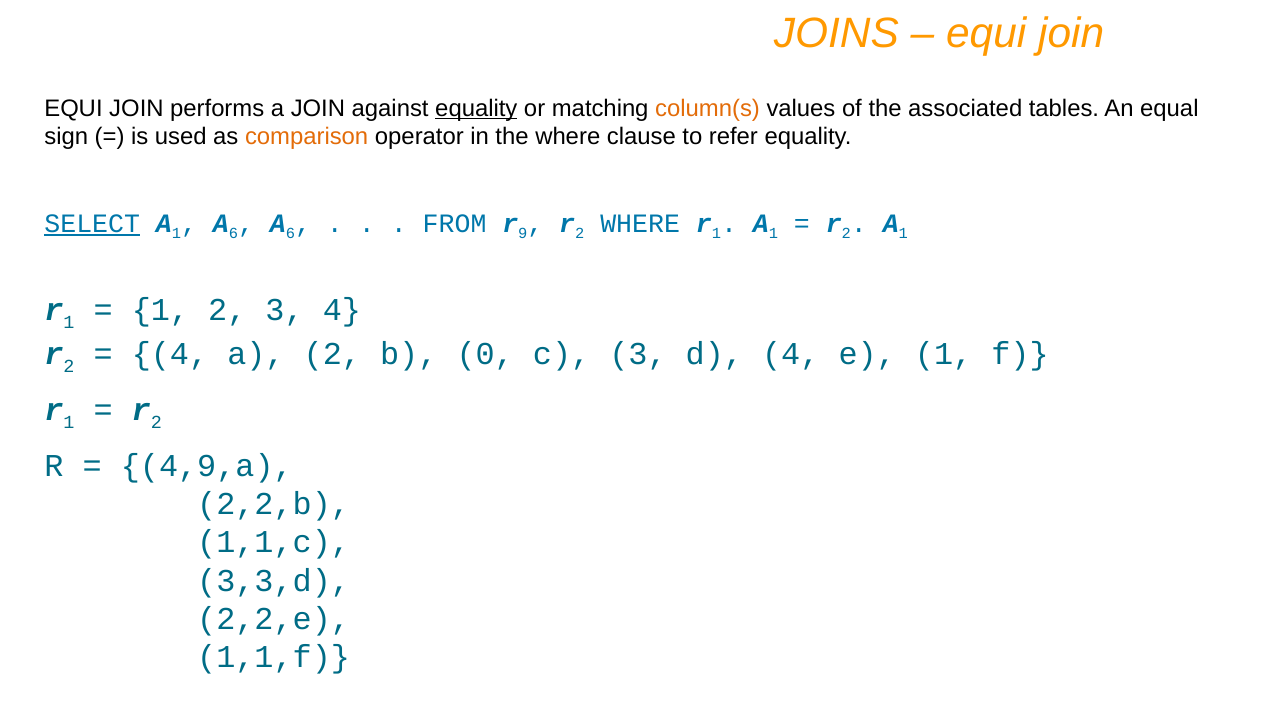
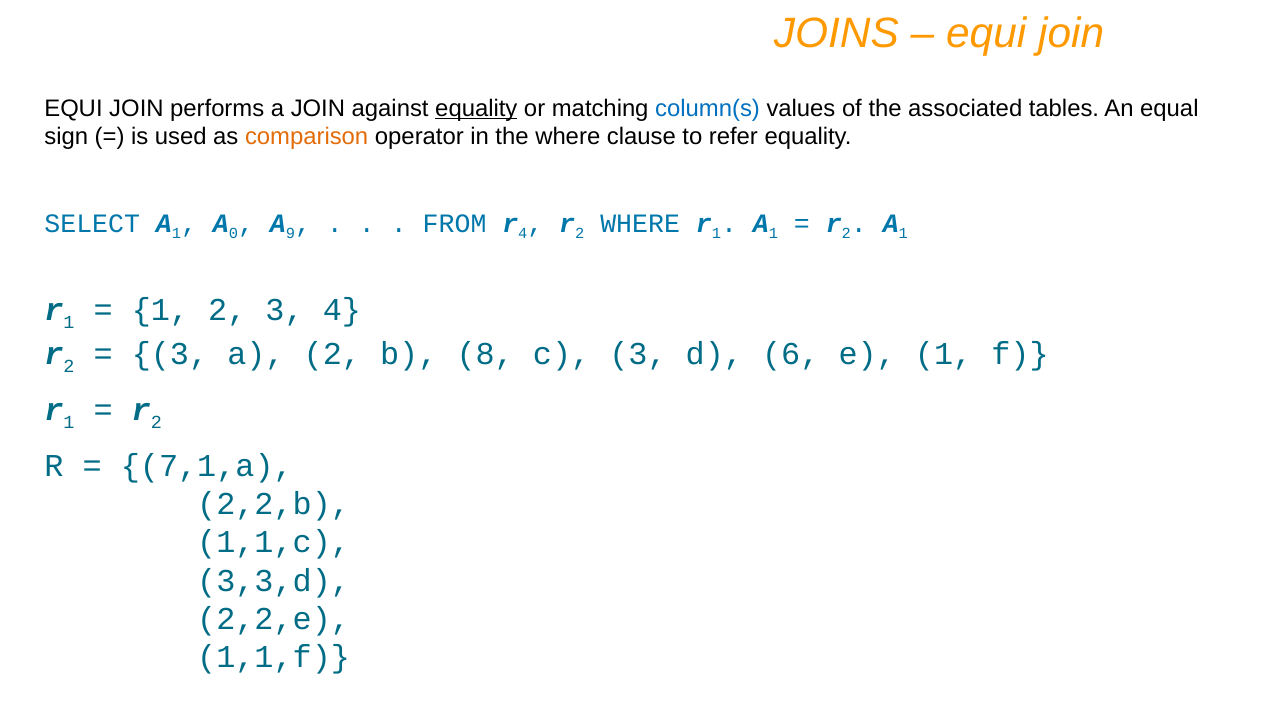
column(s colour: orange -> blue
SELECT underline: present -> none
6 at (233, 234): 6 -> 0
6 at (290, 234): 6 -> 9
r 9: 9 -> 4
4 at (170, 354): 4 -> 3
0: 0 -> 8
d 4: 4 -> 6
4,9,a: 4,9,a -> 7,1,a
